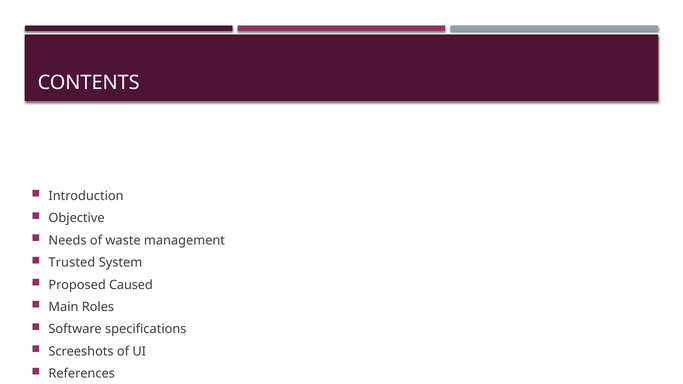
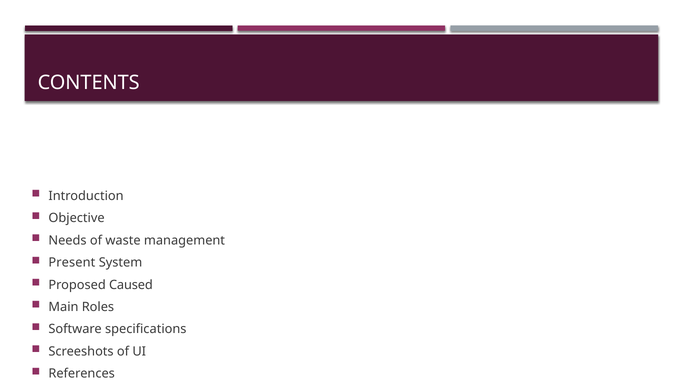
Trusted: Trusted -> Present
